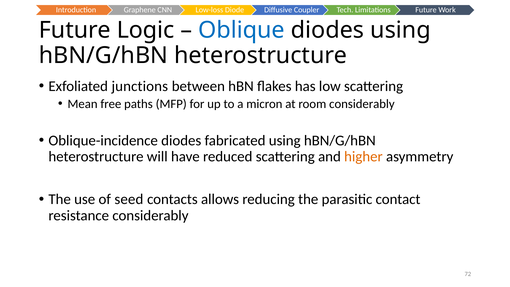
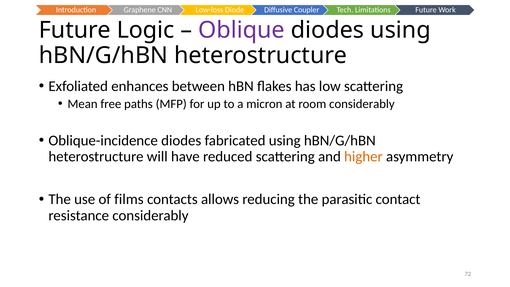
Oblique colour: blue -> purple
junctions: junctions -> enhances
seed: seed -> films
